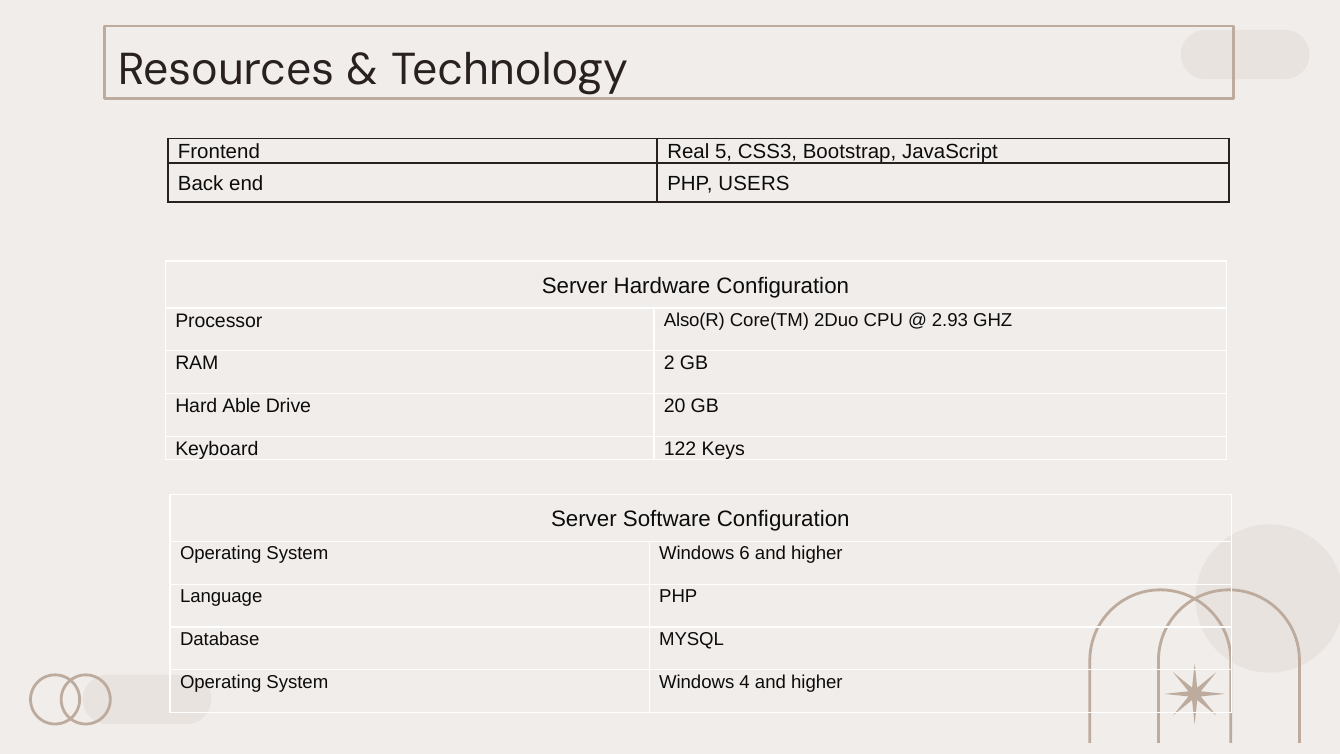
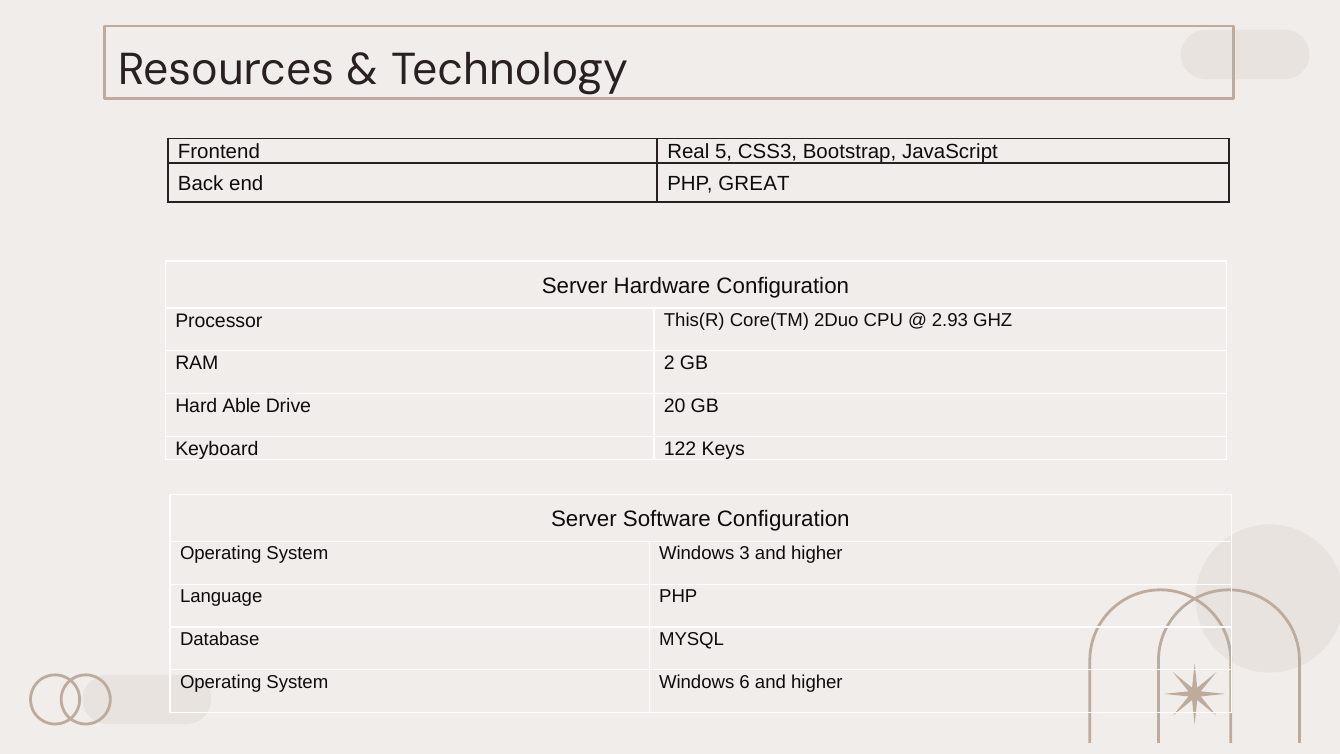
USERS: USERS -> GREAT
Also(R: Also(R -> This(R
6: 6 -> 3
4: 4 -> 6
